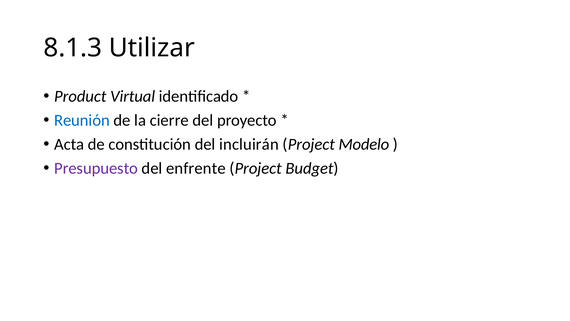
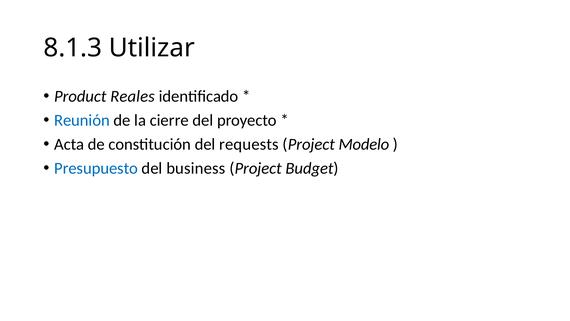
Virtual: Virtual -> Reales
incluirán: incluirán -> requests
Presupuesto colour: purple -> blue
enfrente: enfrente -> business
